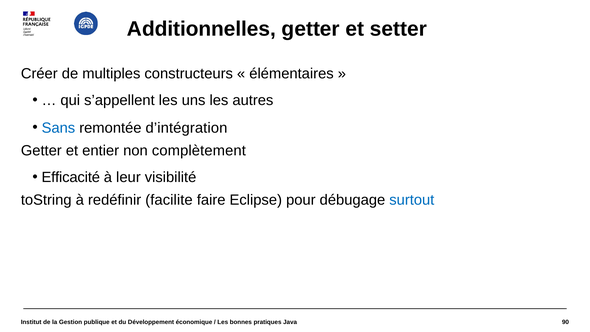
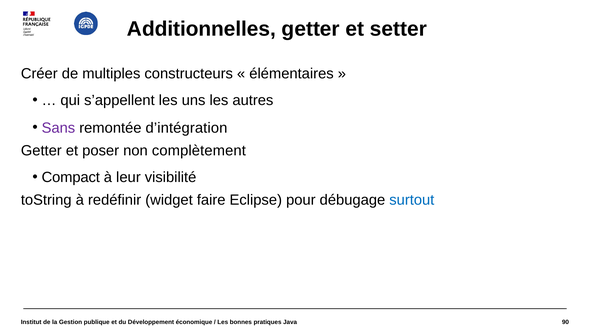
Sans colour: blue -> purple
entier: entier -> poser
Efficacité: Efficacité -> Compact
facilite: facilite -> widget
